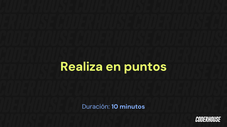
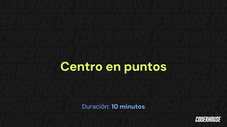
Realiza: Realiza -> Centro
